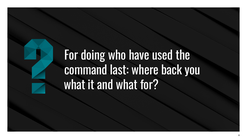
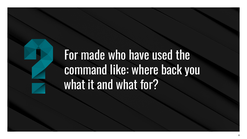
doing: doing -> made
last: last -> like
